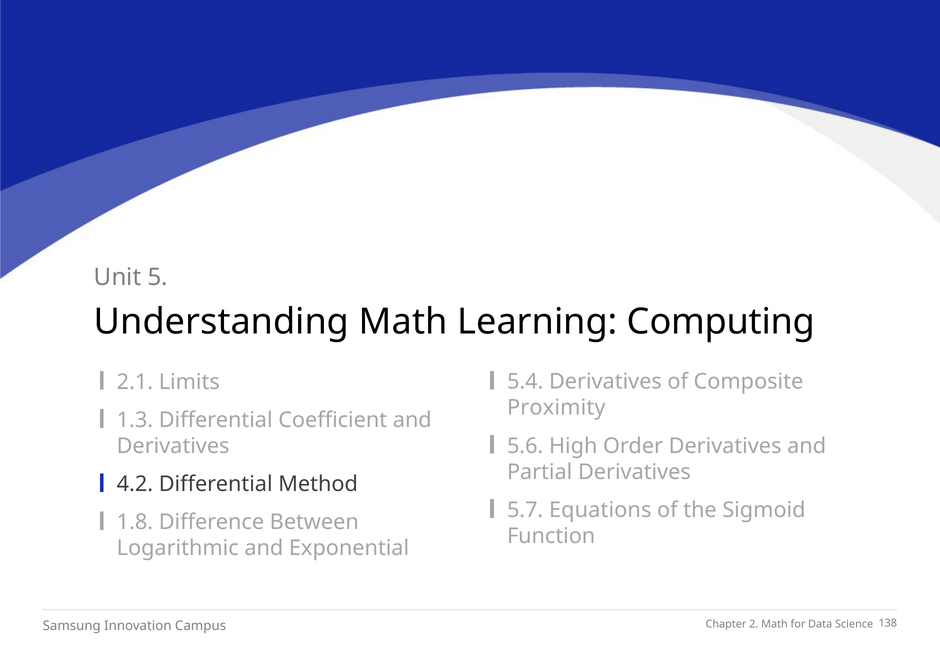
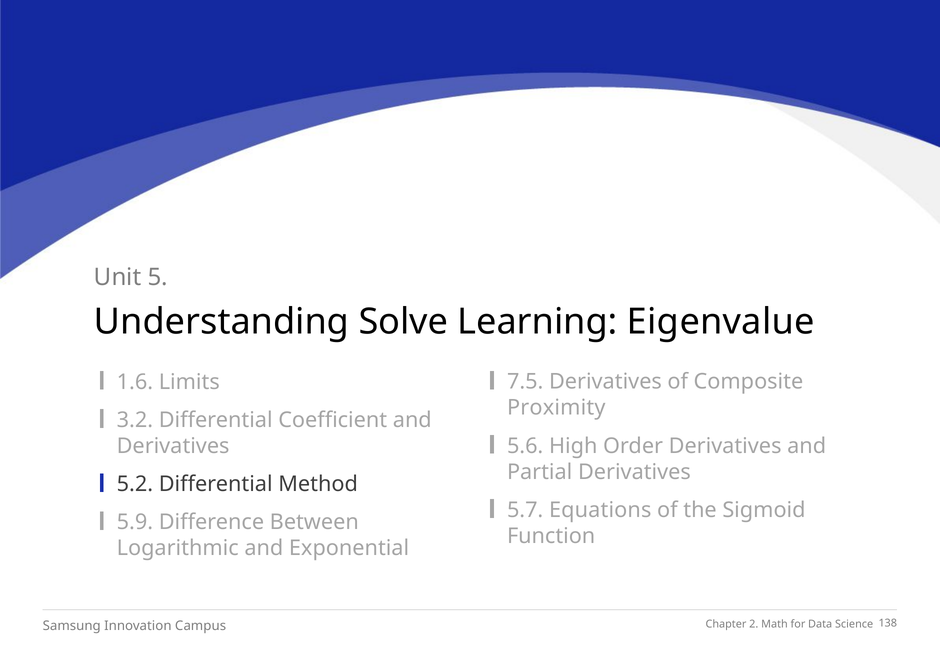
Understanding Math: Math -> Solve
Computing: Computing -> Eigenvalue
5.4: 5.4 -> 7.5
2.1: 2.1 -> 1.6
1.3: 1.3 -> 3.2
4.2: 4.2 -> 5.2
1.8: 1.8 -> 5.9
